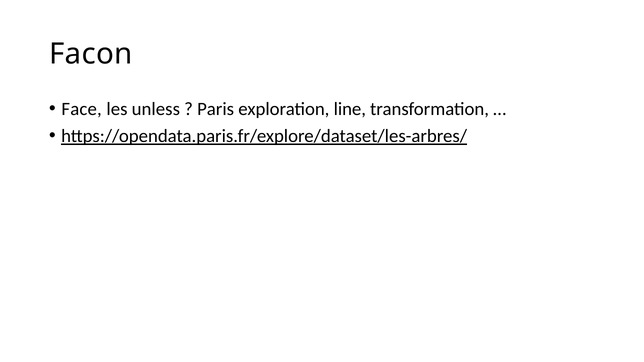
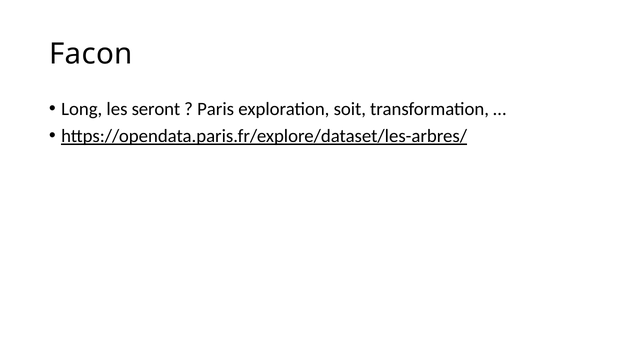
Face: Face -> Long
unless: unless -> seront
line: line -> soit
